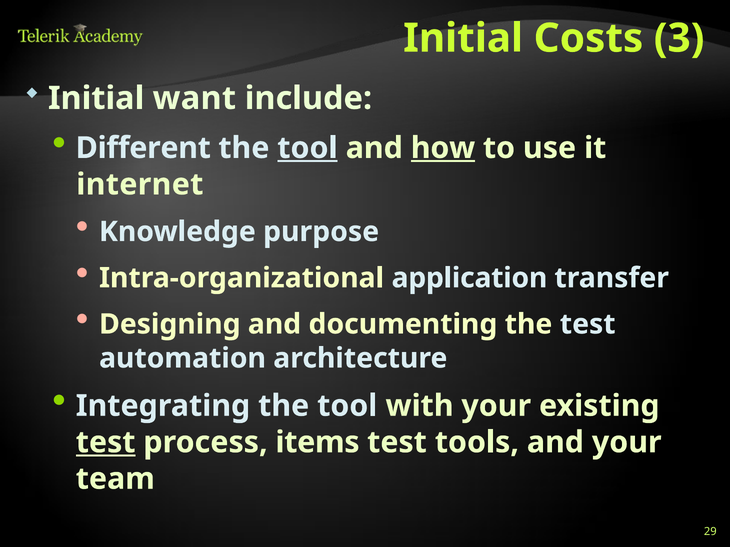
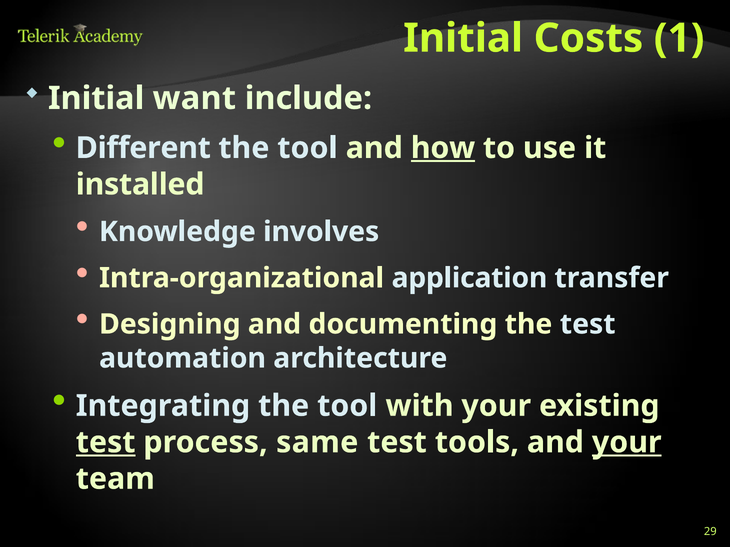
3: 3 -> 1
tool at (307, 148) underline: present -> none
internet: internet -> installed
purpose: purpose -> involves
items: items -> same
your at (627, 443) underline: none -> present
